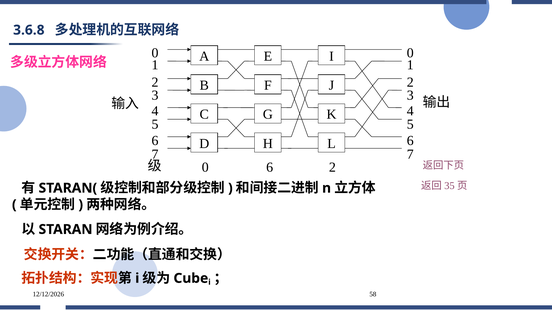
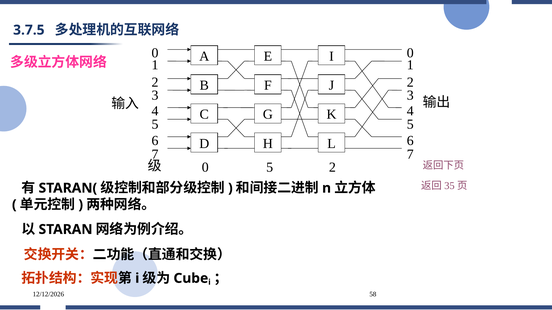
3.6.8: 3.6.8 -> 3.7.5
0 6: 6 -> 5
